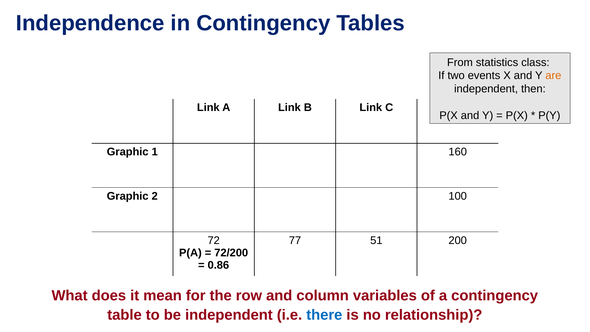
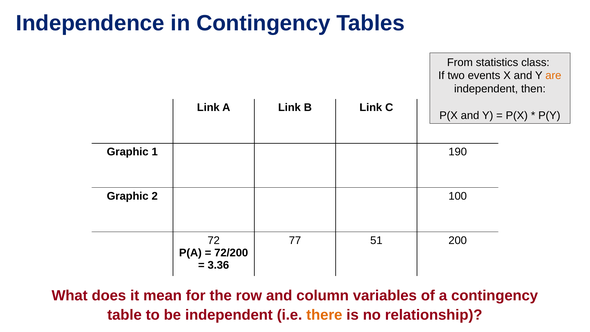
160: 160 -> 190
0.86: 0.86 -> 3.36
there colour: blue -> orange
